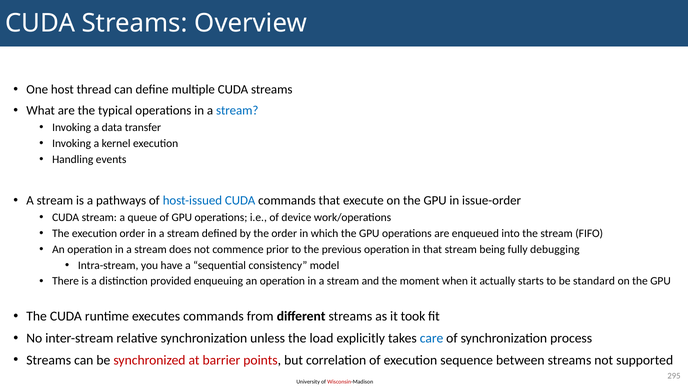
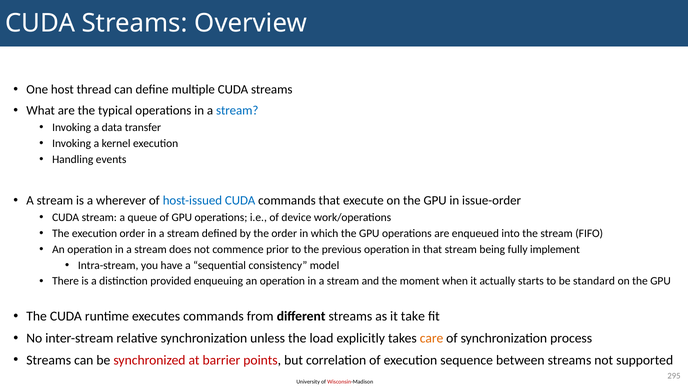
pathways: pathways -> wherever
debugging: debugging -> implement
took: took -> take
care colour: blue -> orange
